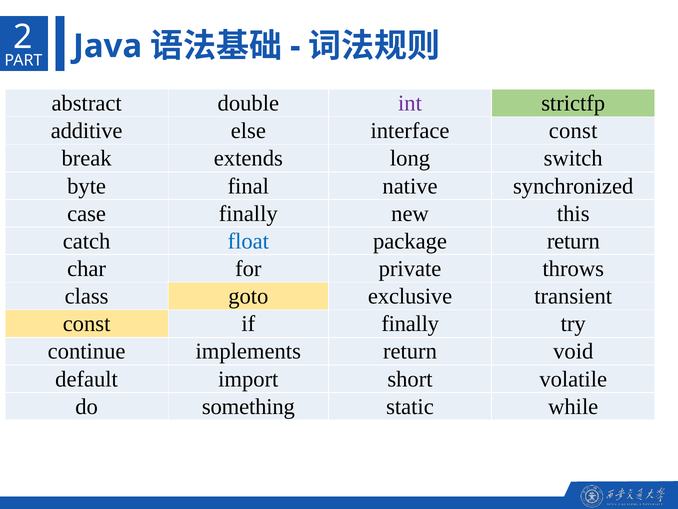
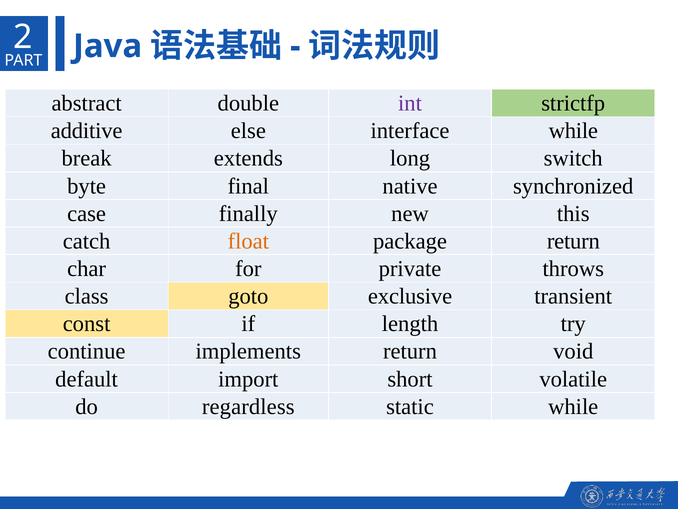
interface const: const -> while
float colour: blue -> orange
if finally: finally -> length
something: something -> regardless
